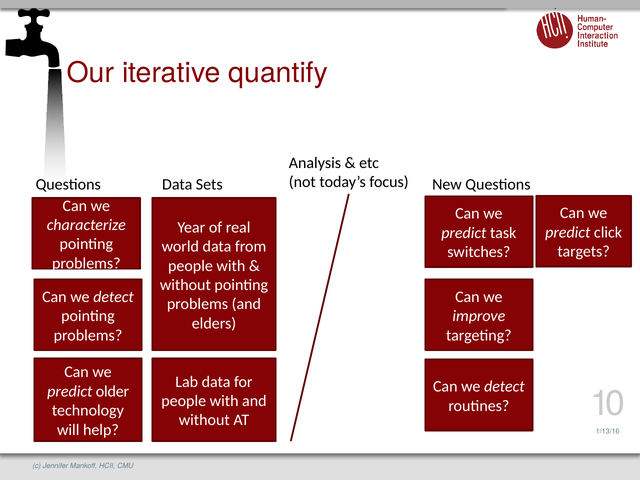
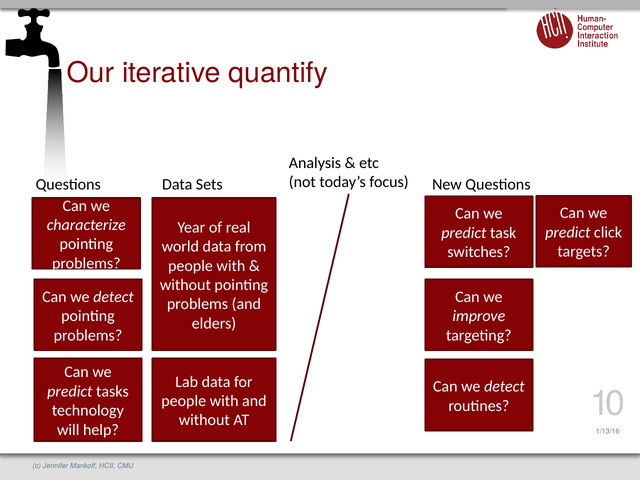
older: older -> tasks
